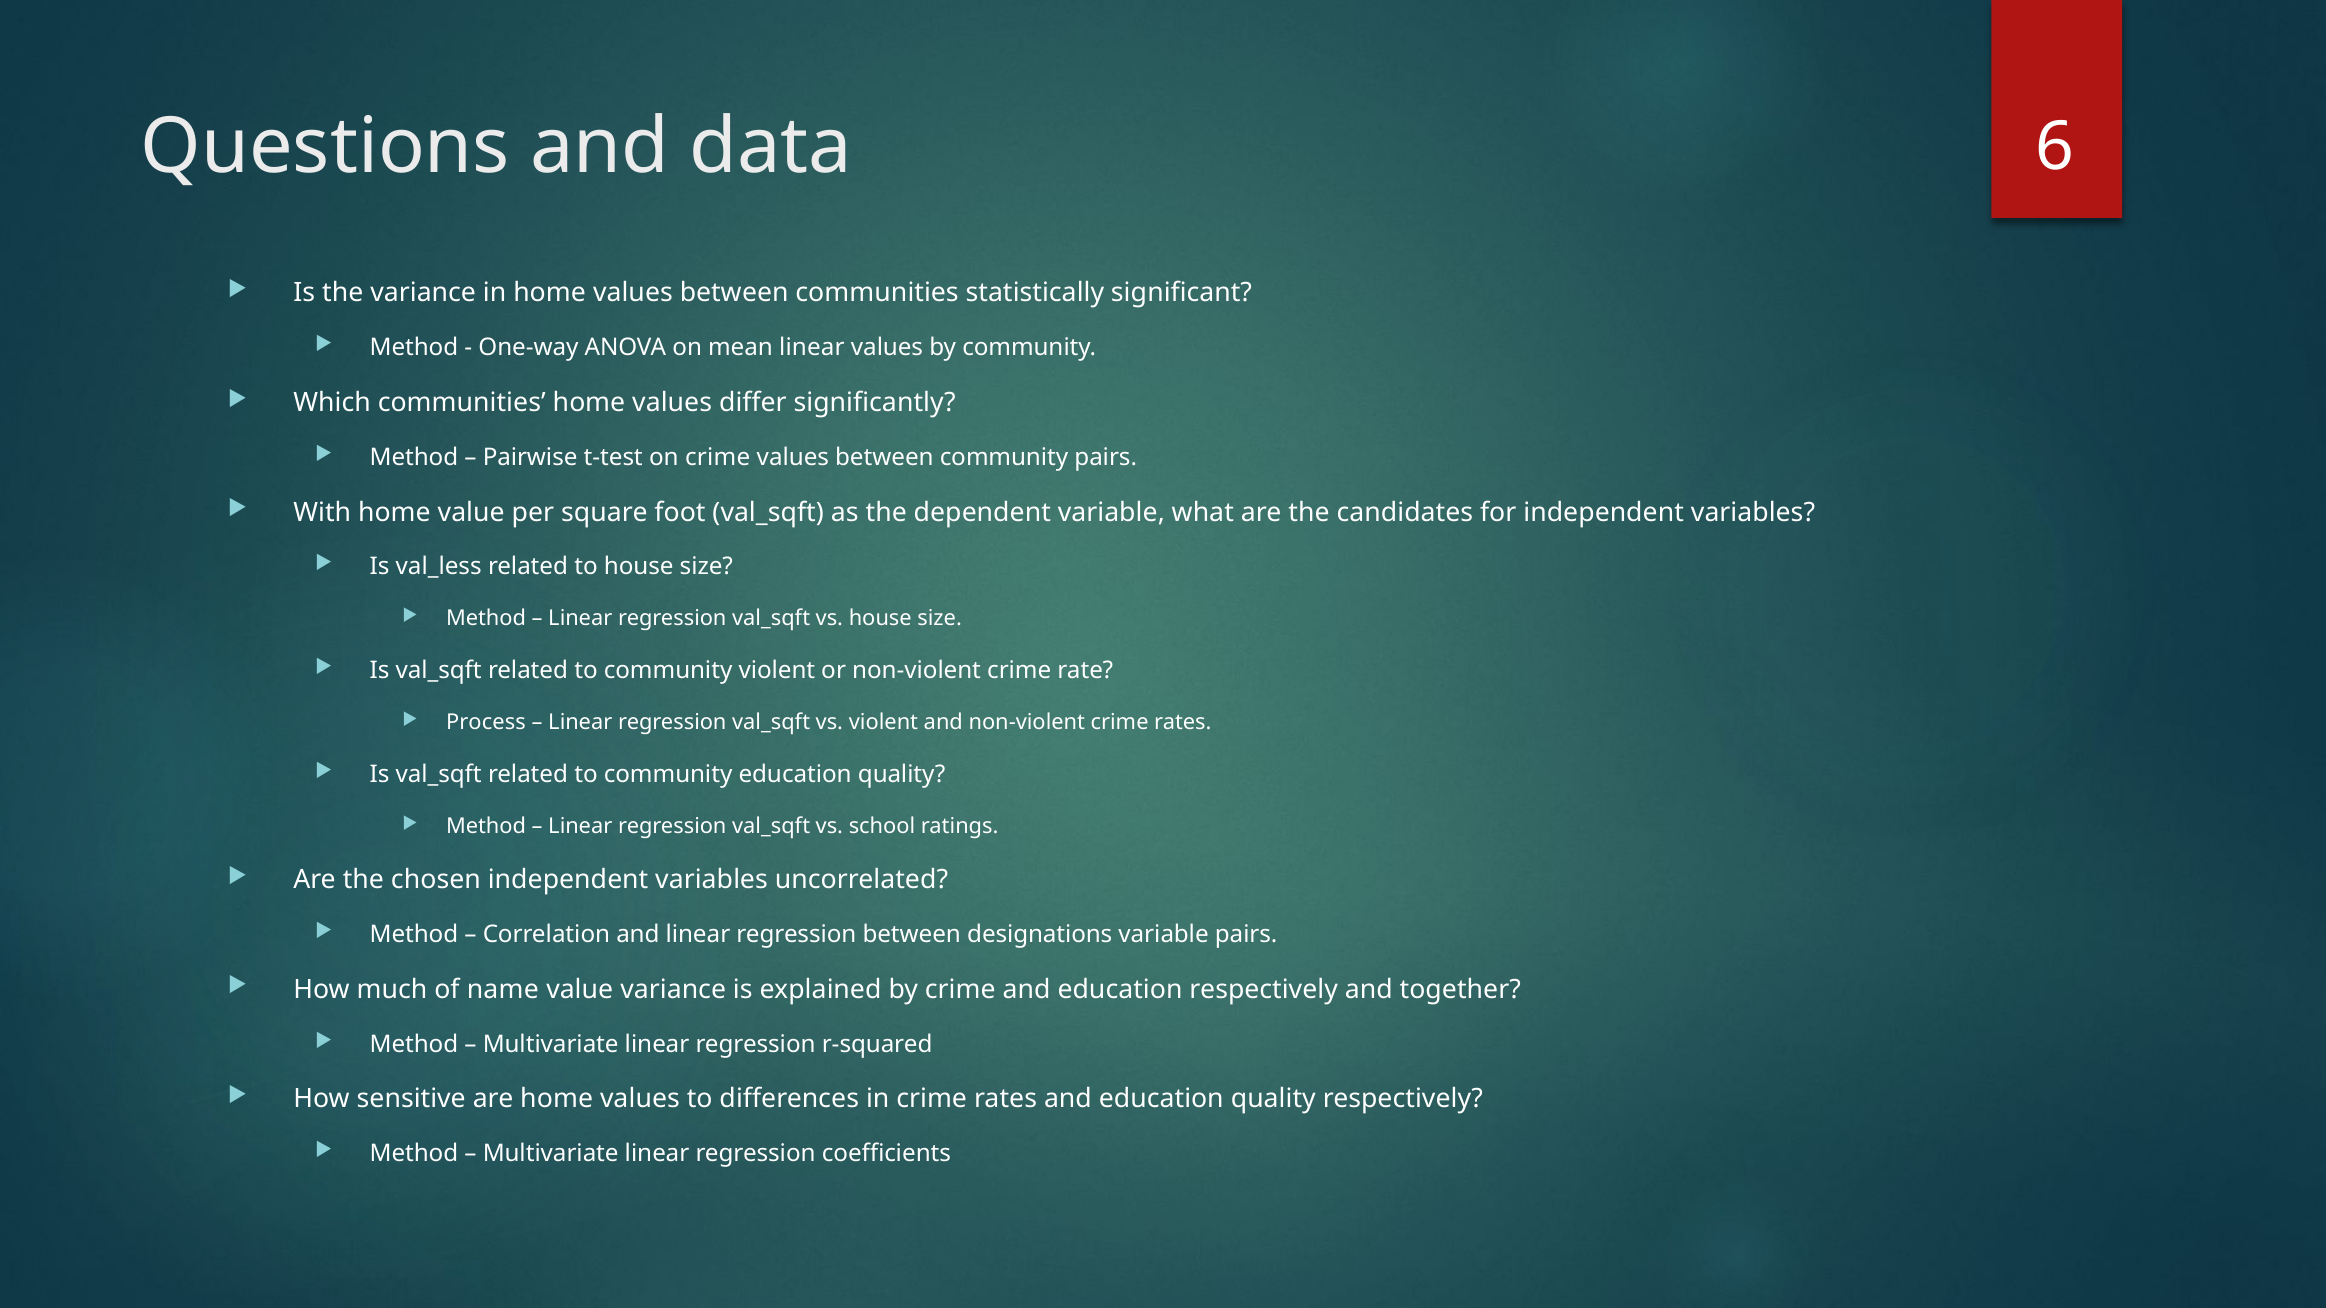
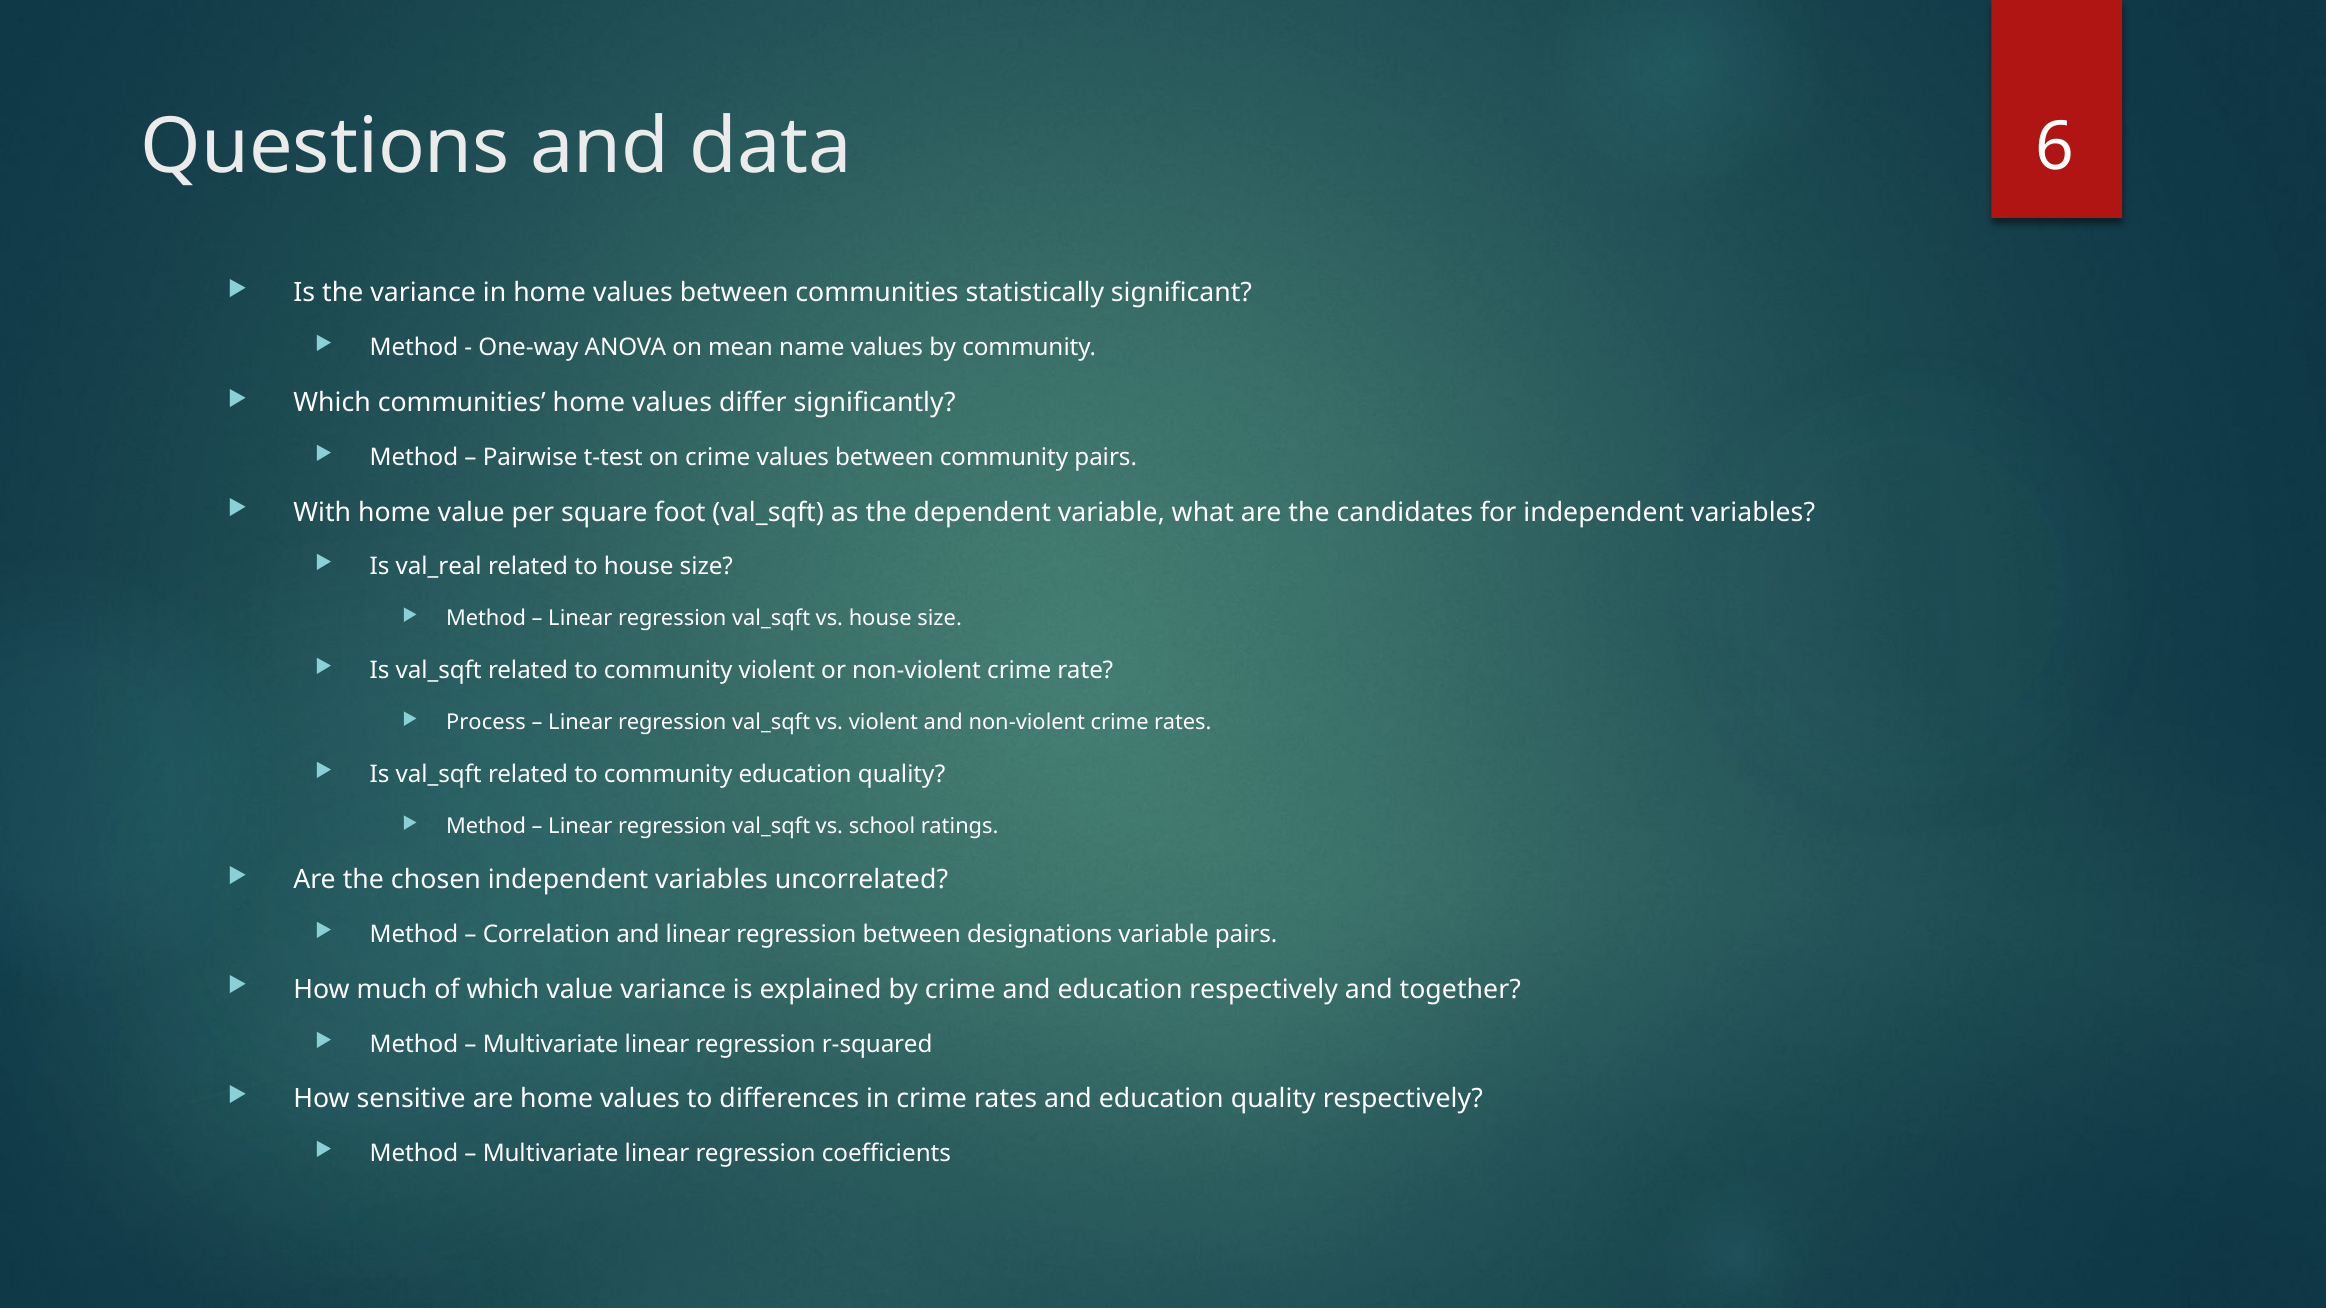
mean linear: linear -> name
val_less: val_less -> val_real
of name: name -> which
